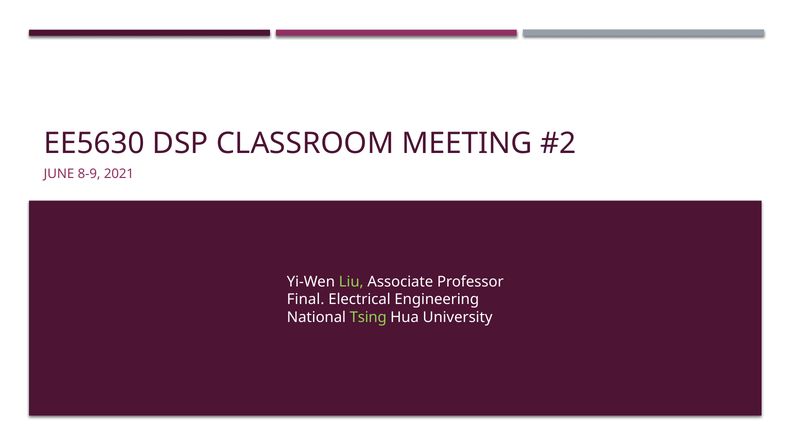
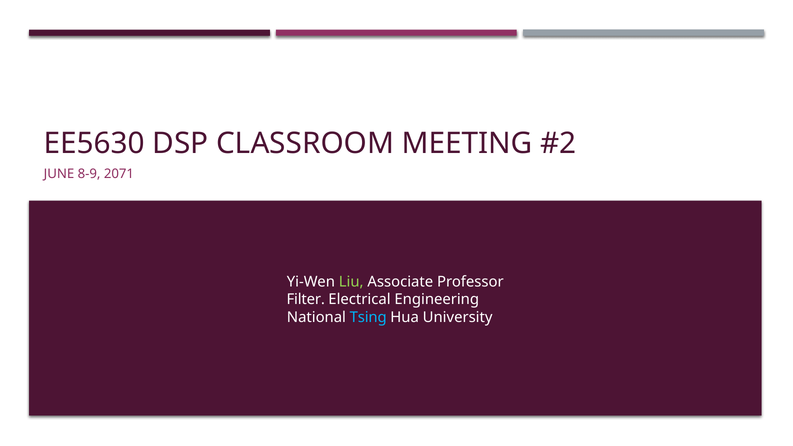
2021: 2021 -> 2071
Final: Final -> Filter
Tsing colour: light green -> light blue
